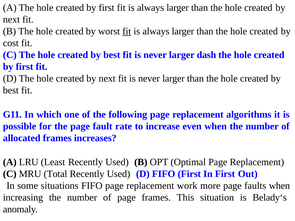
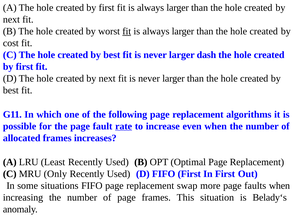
rate underline: none -> present
Total: Total -> Only
work: work -> swap
